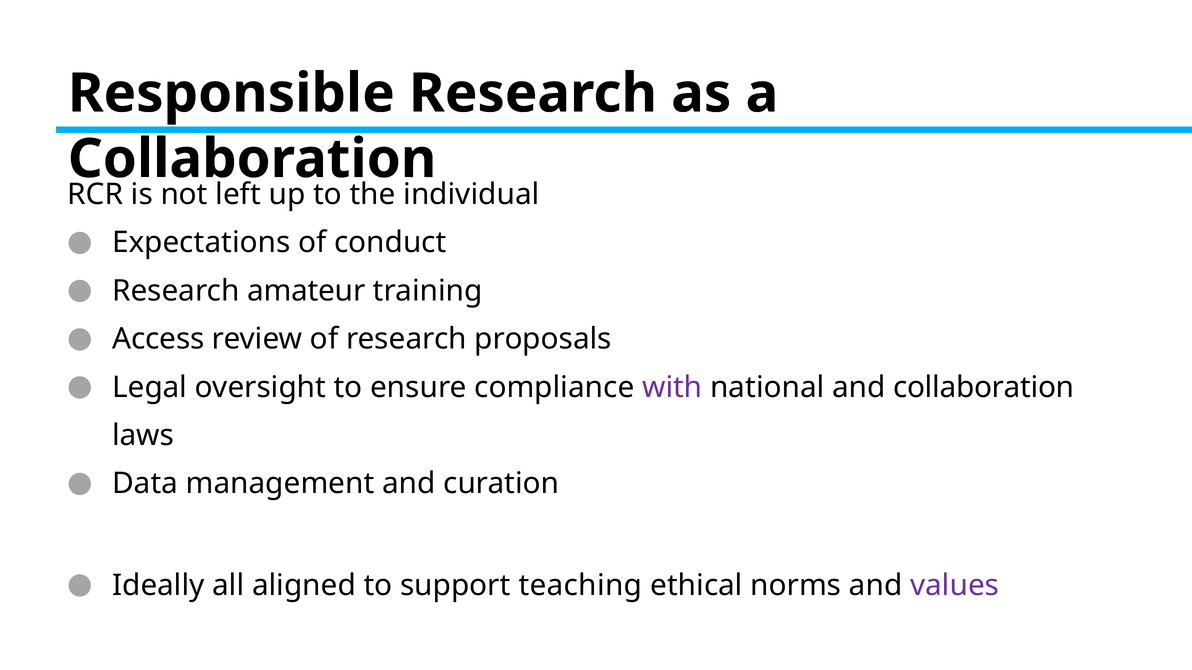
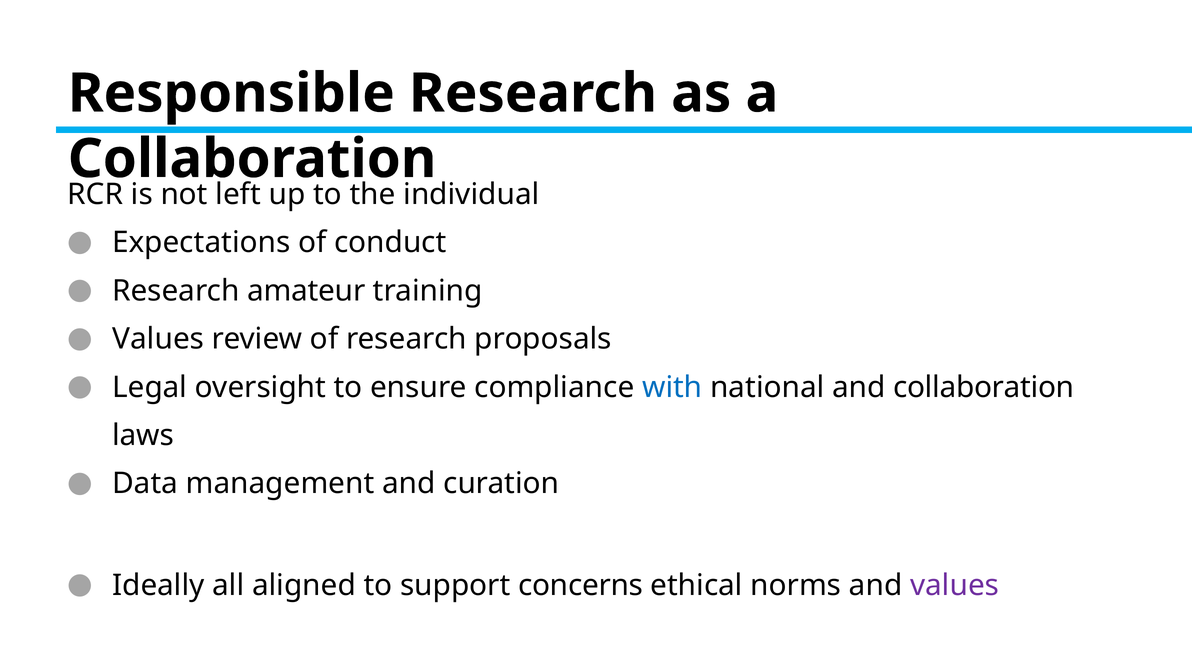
Access at (158, 339): Access -> Values
with colour: purple -> blue
teaching: teaching -> concerns
